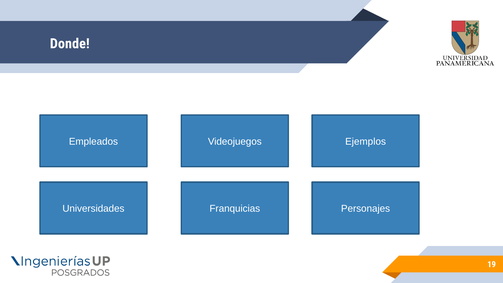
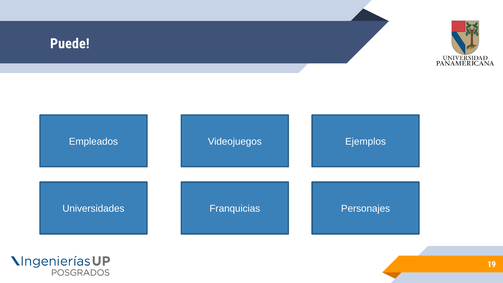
Donde: Donde -> Puede
